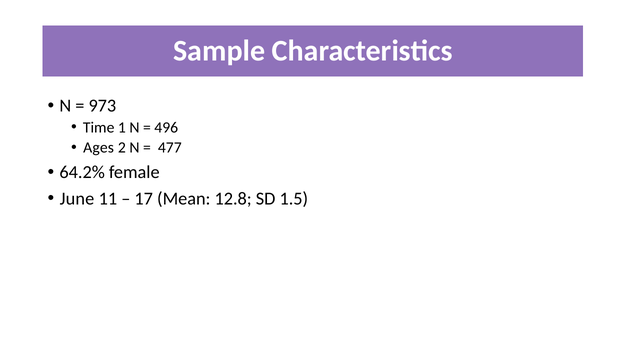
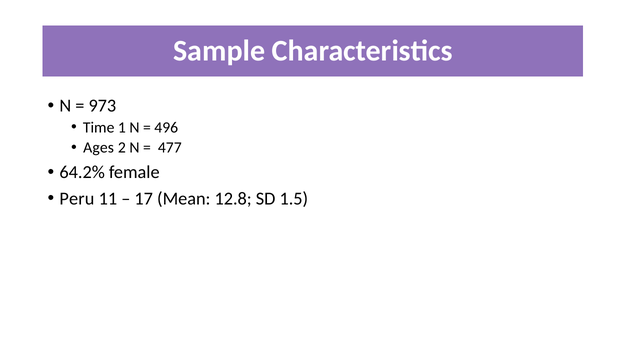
June: June -> Peru
